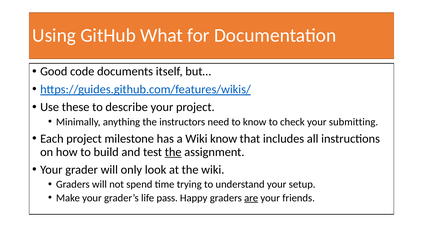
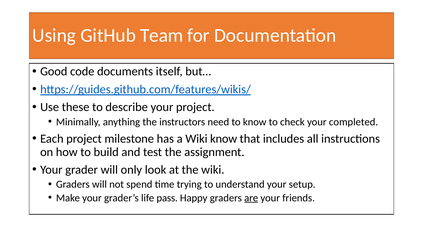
What: What -> Team
submitting: submitting -> completed
the at (173, 152) underline: present -> none
